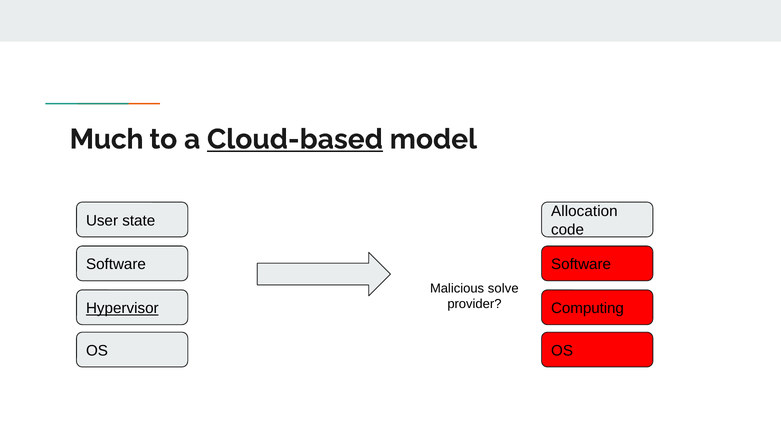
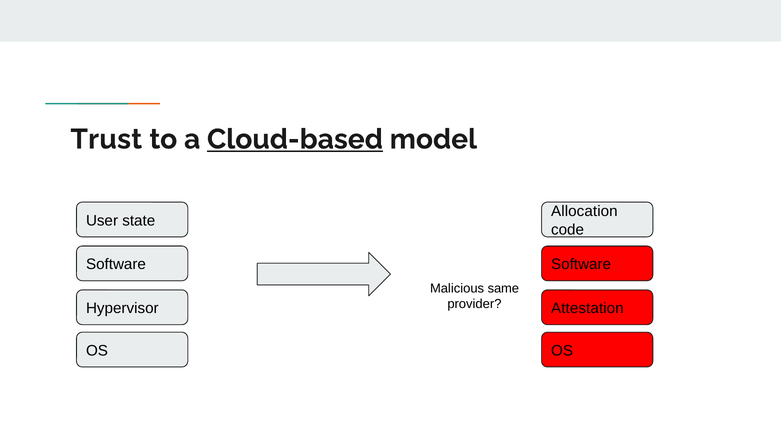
Much: Much -> Trust
solve: solve -> same
Hypervisor underline: present -> none
Computing: Computing -> Attestation
